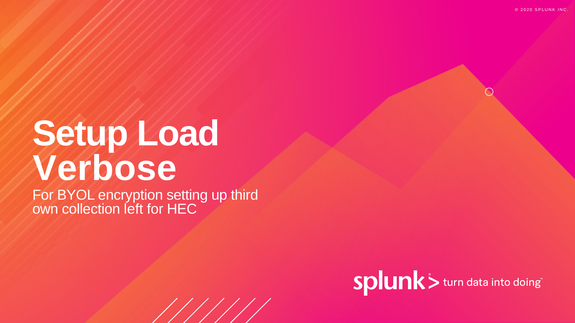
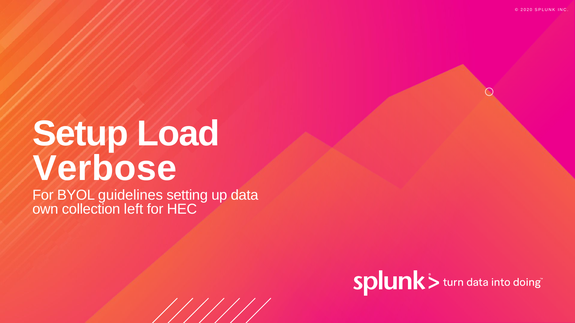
encryption: encryption -> guidelines
third: third -> data
